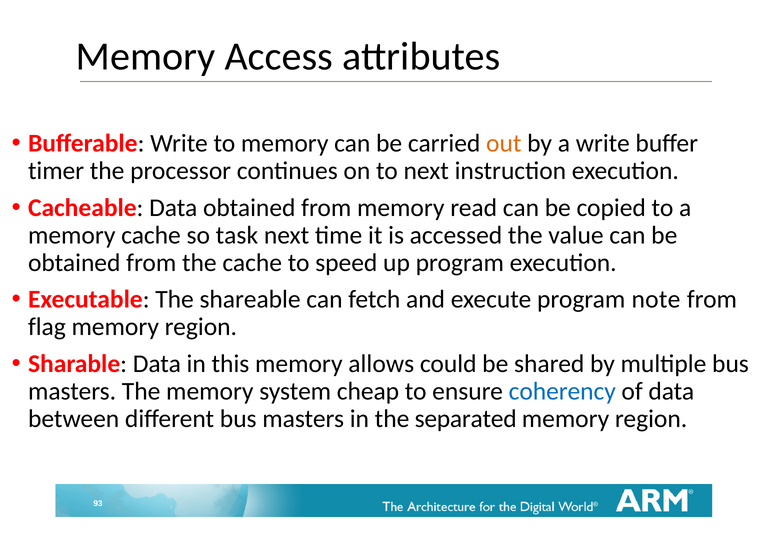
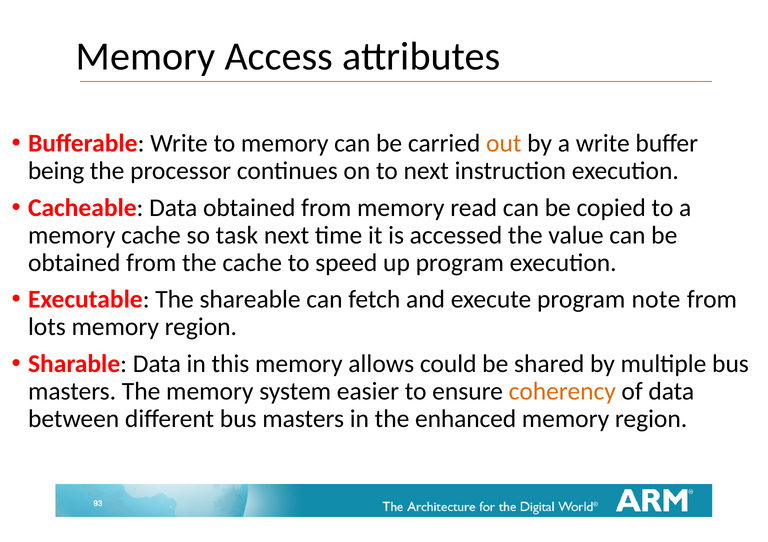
timer: timer -> being
flag: flag -> lots
cheap: cheap -> easier
coherency colour: blue -> orange
separated: separated -> enhanced
